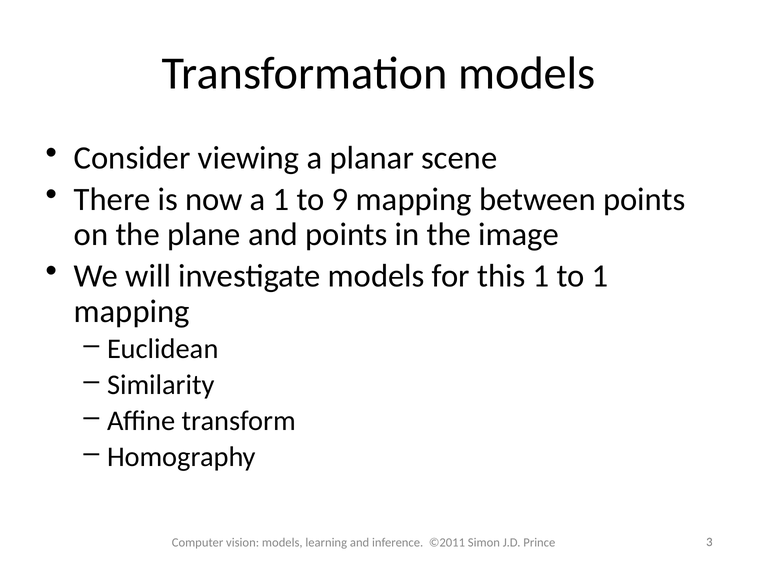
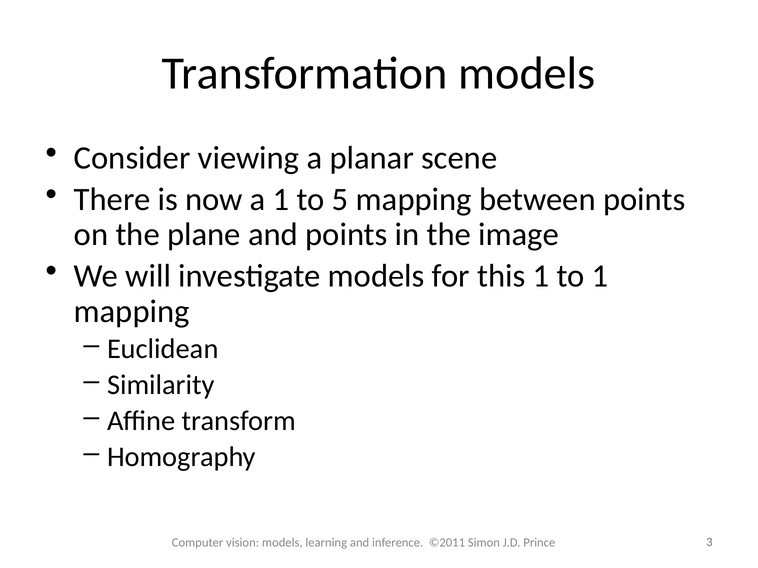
9: 9 -> 5
